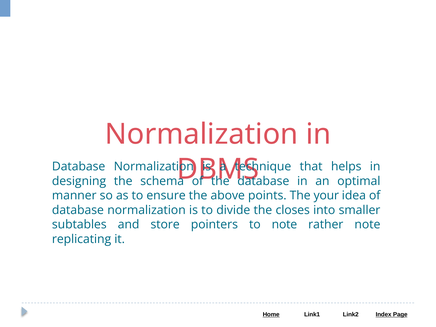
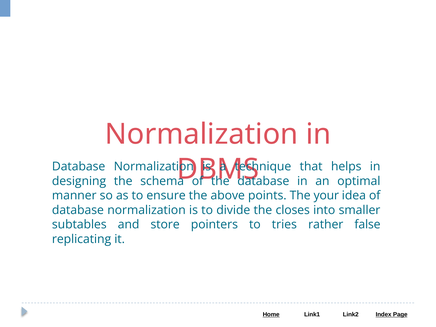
to note: note -> tries
rather note: note -> false
